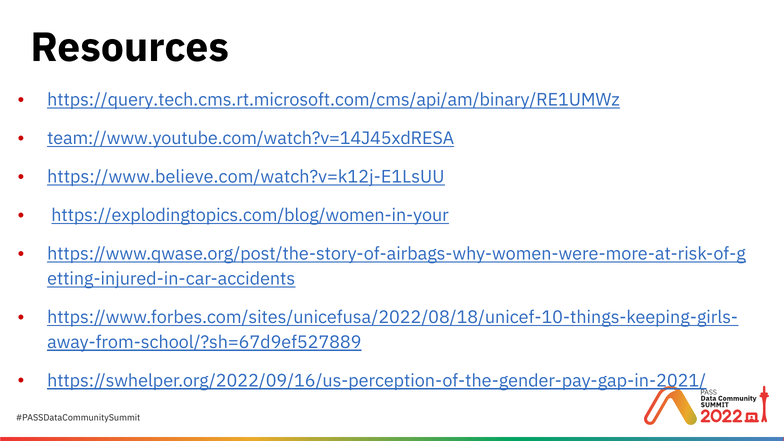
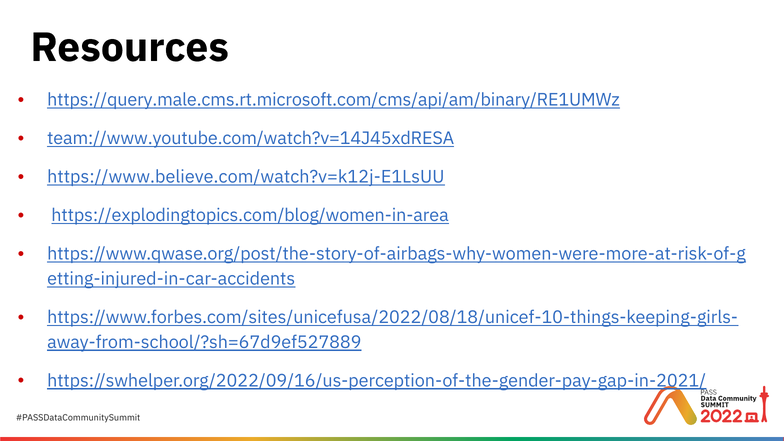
https://query.tech.cms.rt.microsoft.com/cms/api/am/binary/RE1UMWz: https://query.tech.cms.rt.microsoft.com/cms/api/am/binary/RE1UMWz -> https://query.male.cms.rt.microsoft.com/cms/api/am/binary/RE1UMWz
https://explodingtopics.com/blog/women-in-your: https://explodingtopics.com/blog/women-in-your -> https://explodingtopics.com/blog/women-in-area
